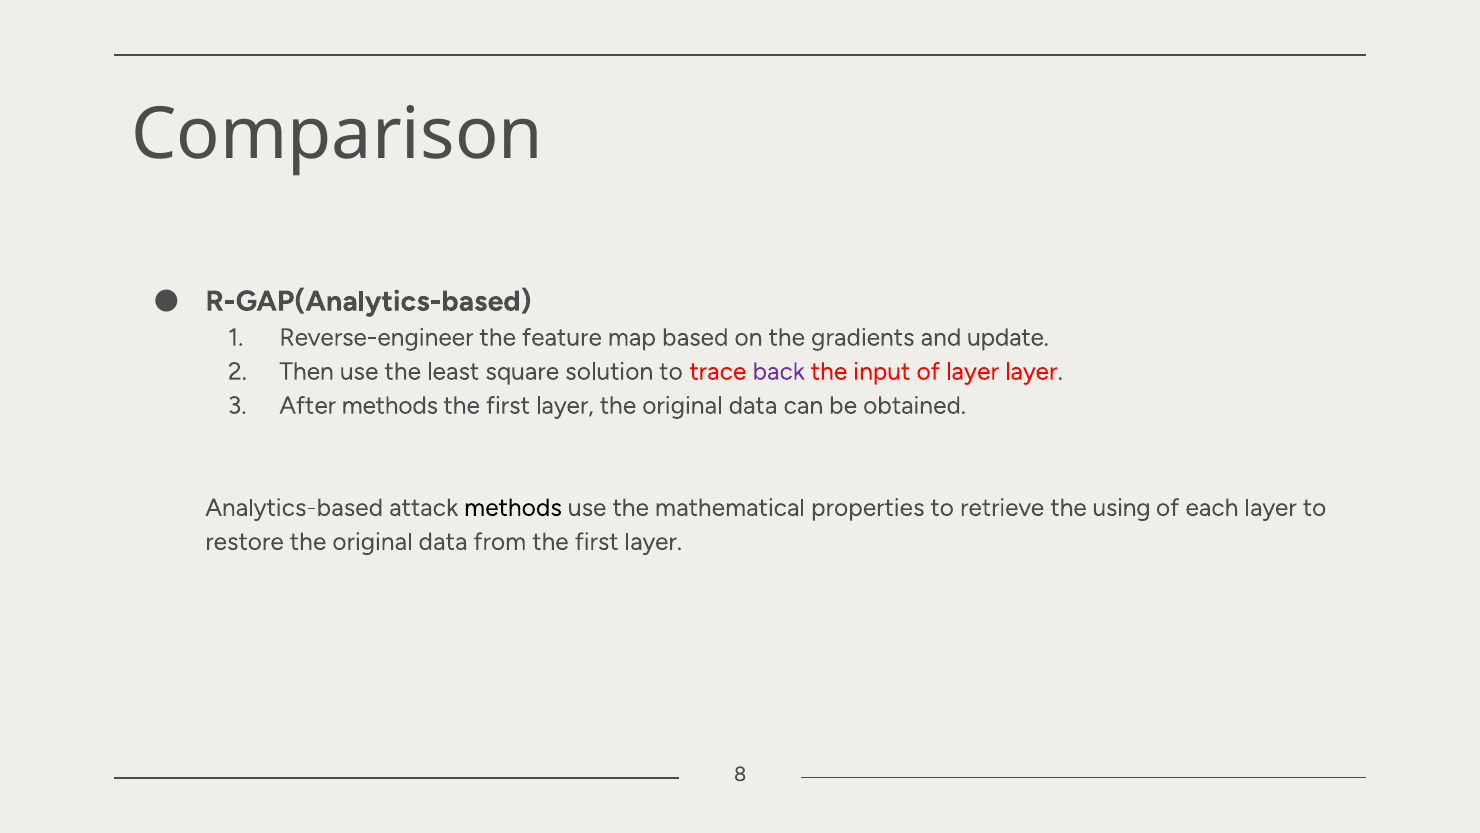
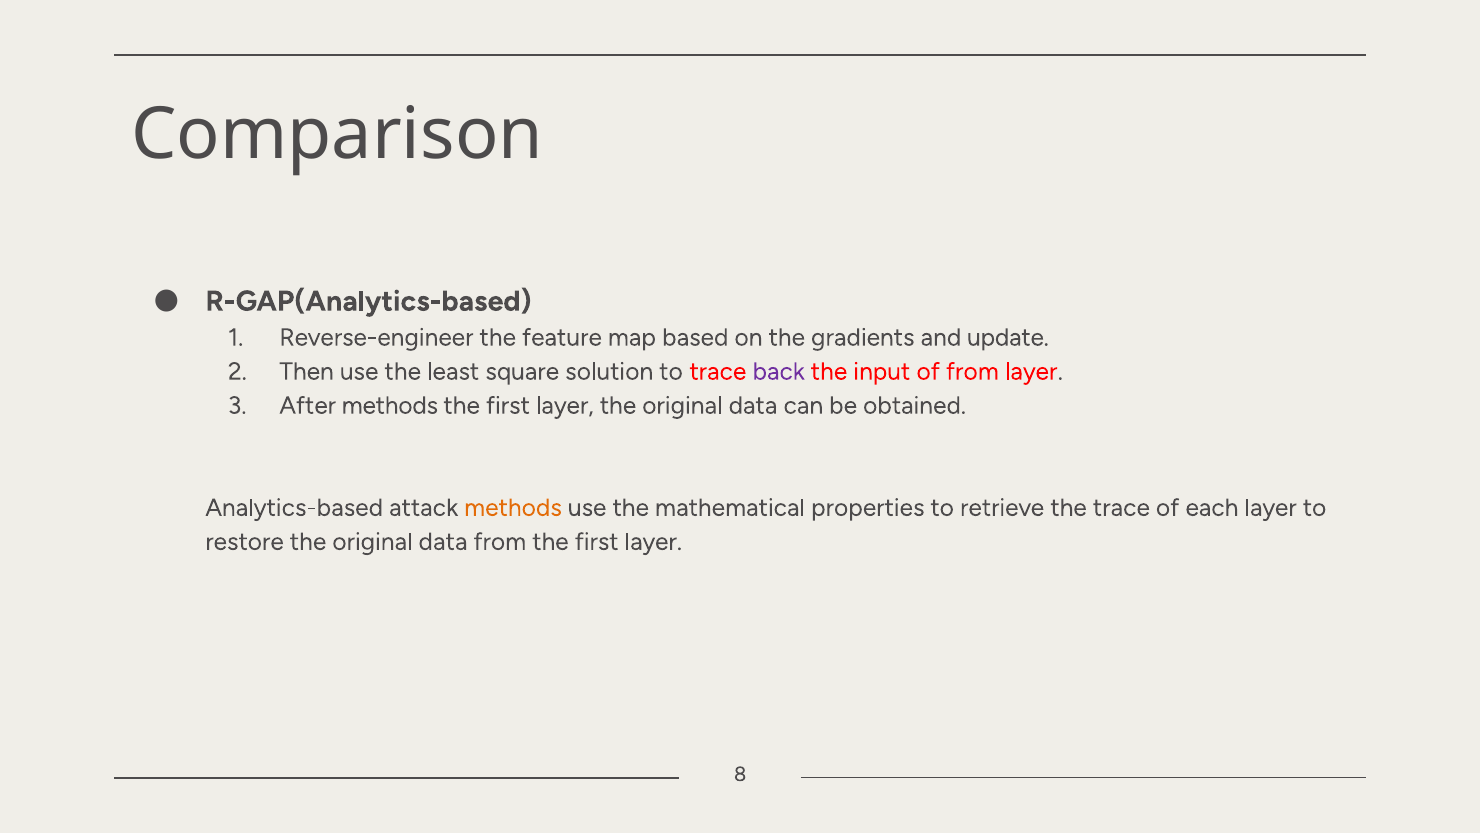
of layer: layer -> from
methods at (513, 507) colour: black -> orange
the using: using -> trace
